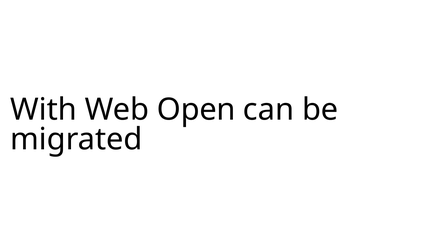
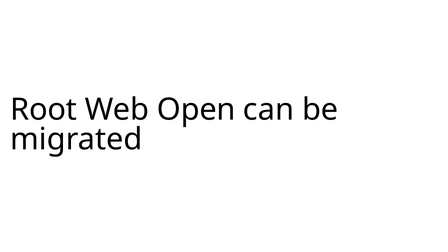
With: With -> Root
